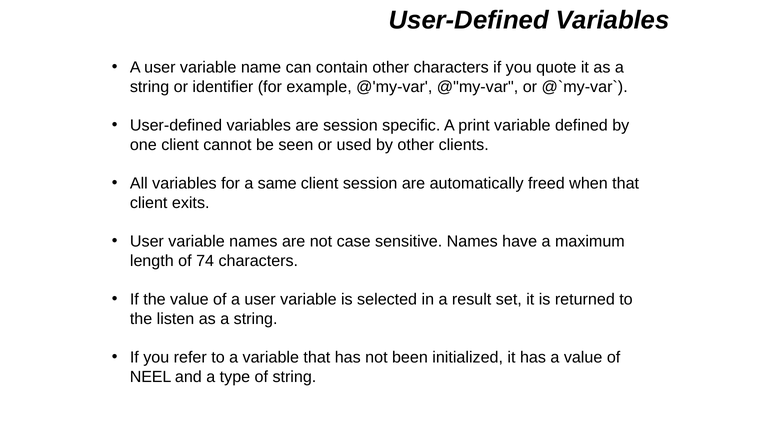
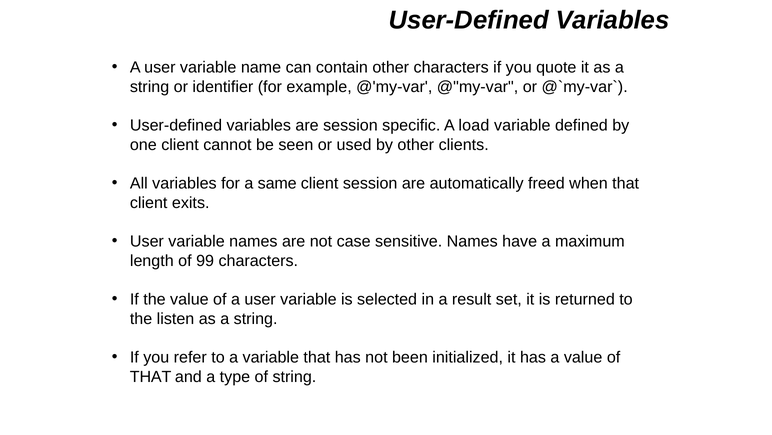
print: print -> load
74: 74 -> 99
NEEL at (151, 376): NEEL -> THAT
